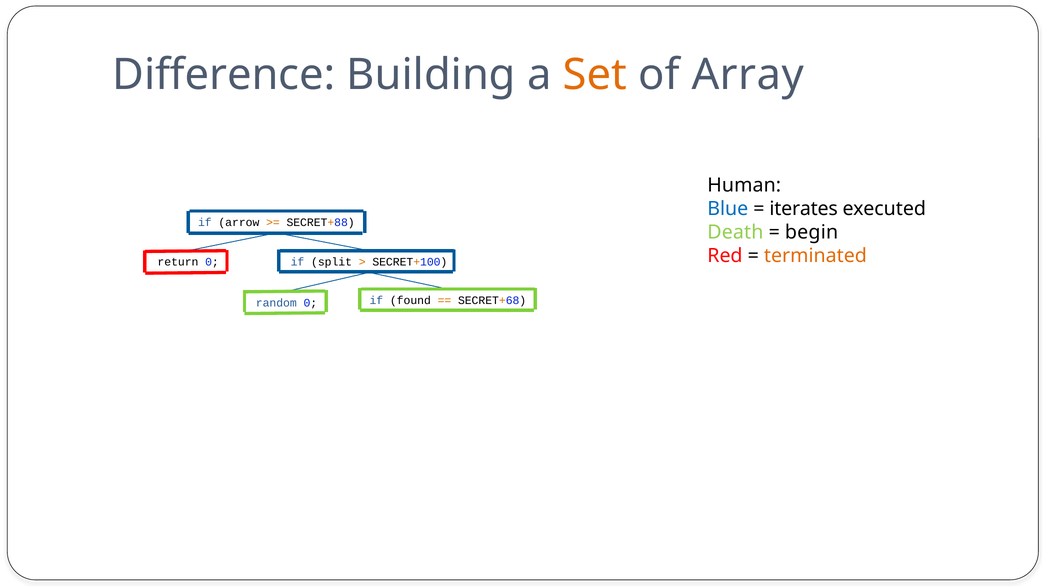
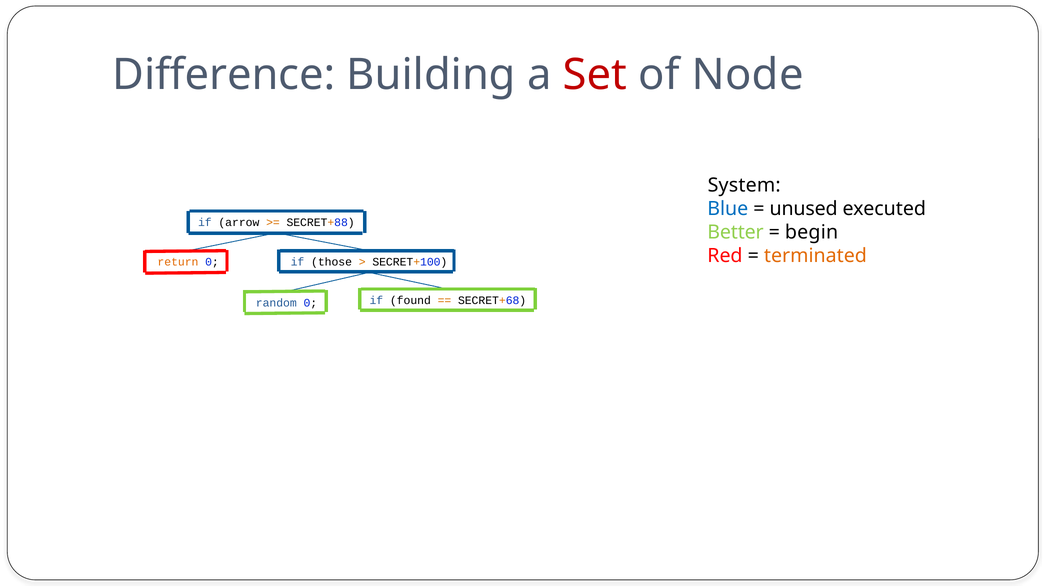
Set colour: orange -> red
Array: Array -> Node
Human: Human -> System
iterates: iterates -> unused
Death: Death -> Better
return colour: black -> orange
split: split -> those
